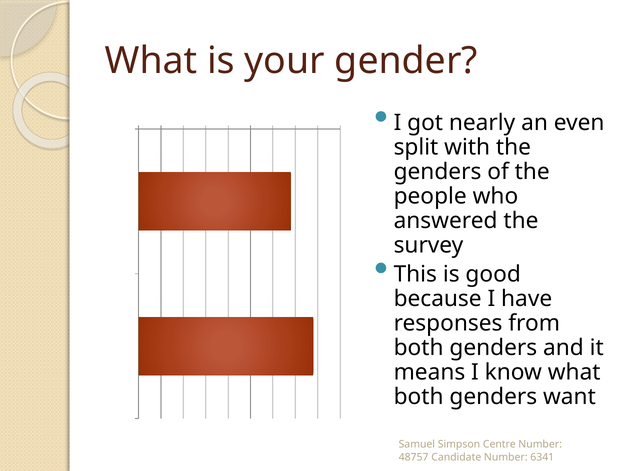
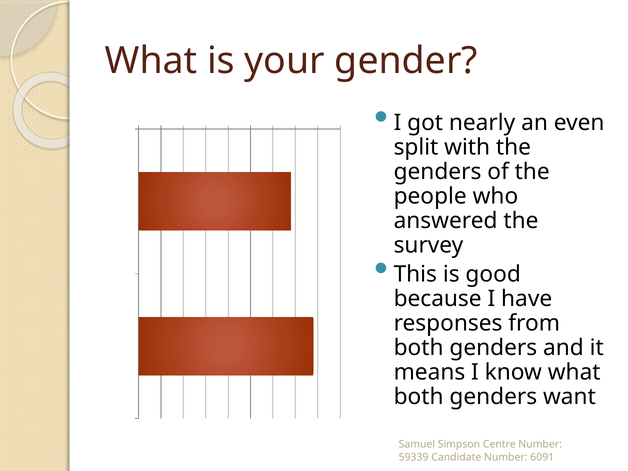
48757: 48757 -> 59339
6341: 6341 -> 6091
